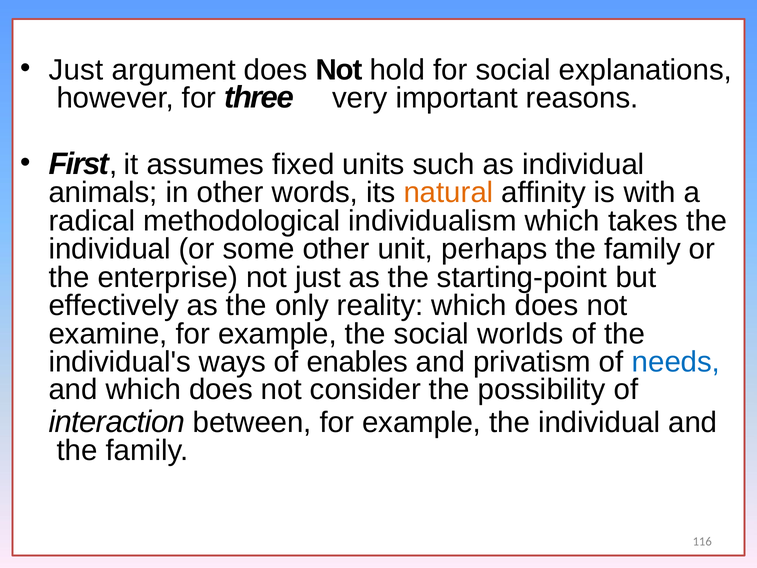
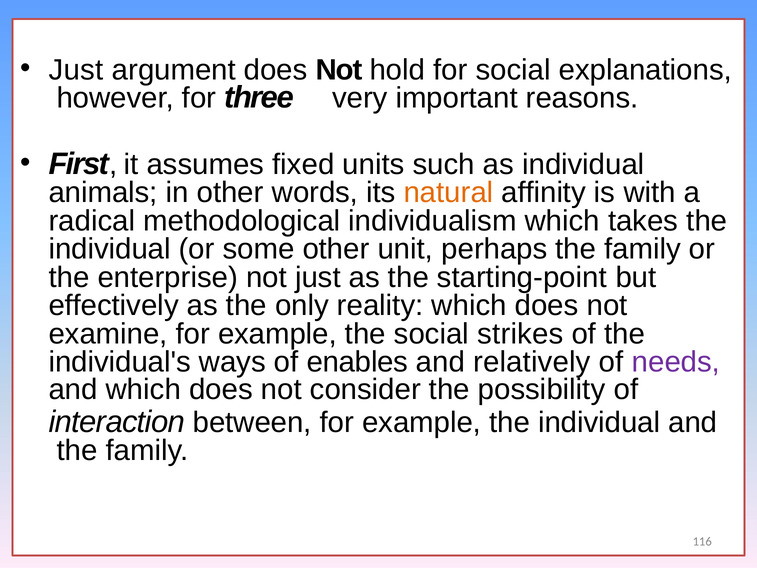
worlds: worlds -> strikes
privatism: privatism -> relatively
needs colour: blue -> purple
